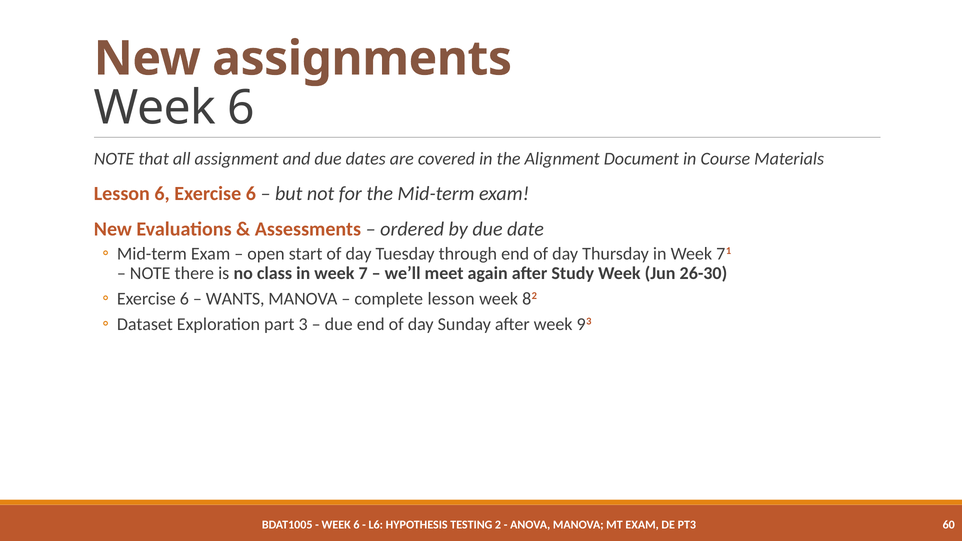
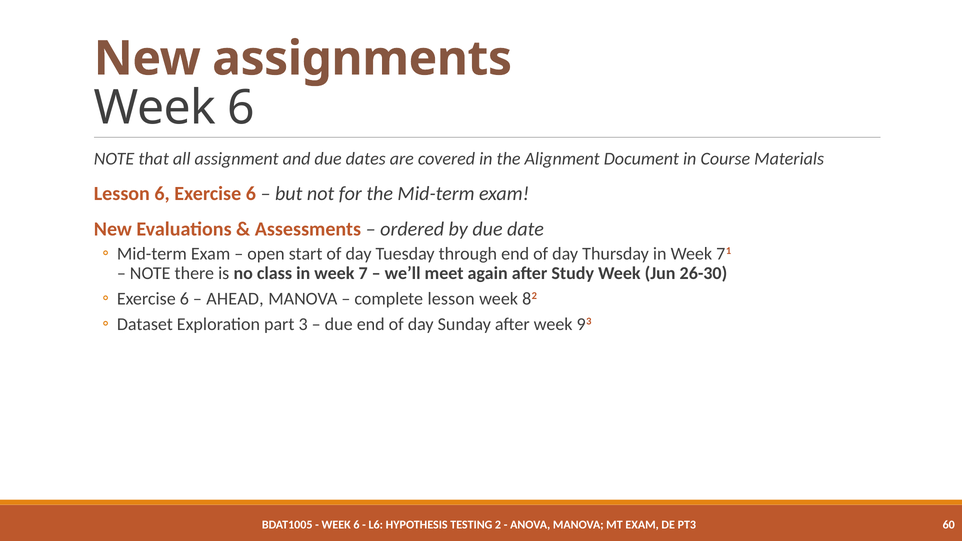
WANTS: WANTS -> AHEAD
